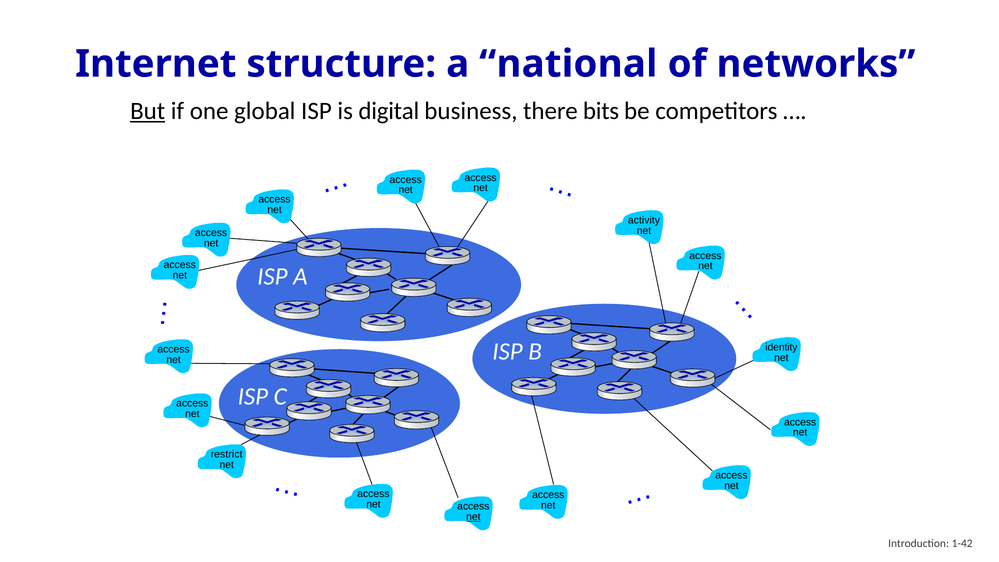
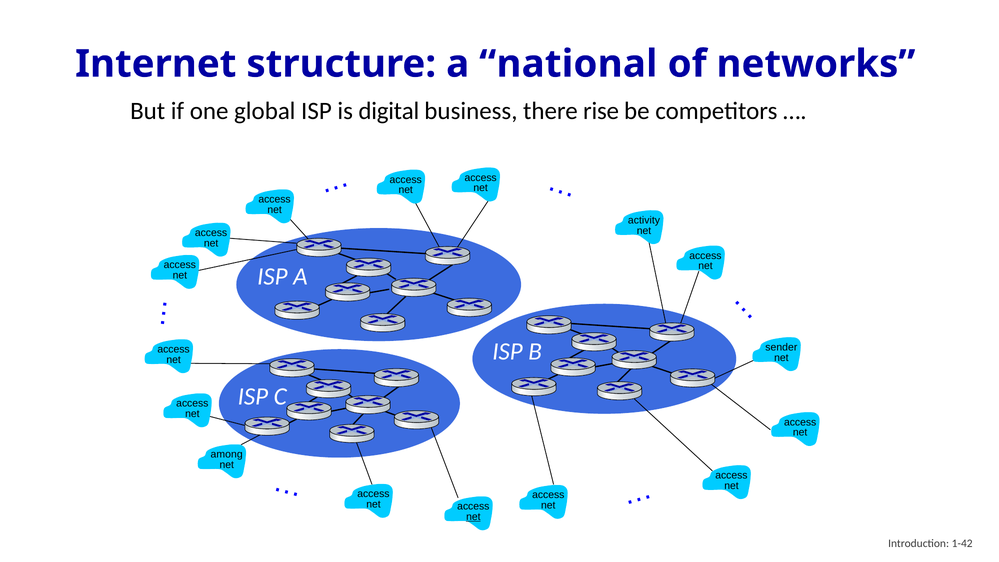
But underline: present -> none
bits: bits -> rise
identity: identity -> sender
restrict: restrict -> among
